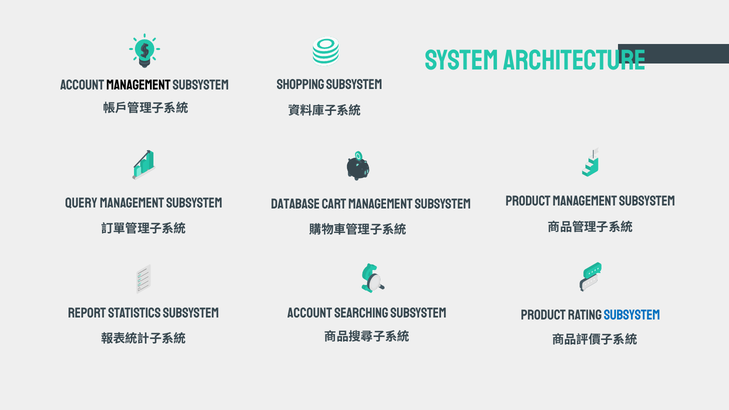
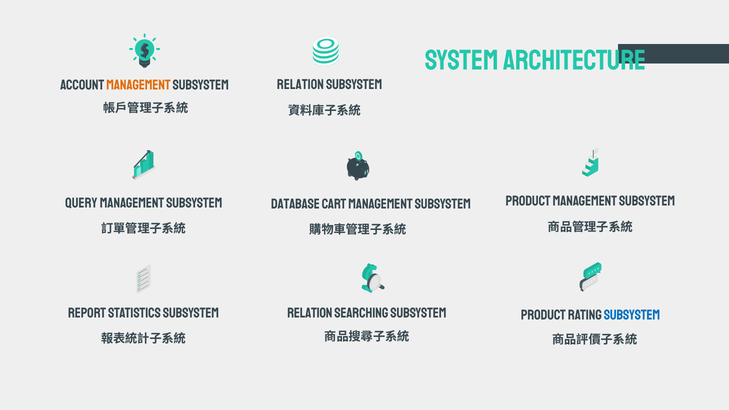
Shopping at (301, 85): Shopping -> Relation
Management at (138, 85) colour: black -> orange
Account at (310, 313): Account -> Relation
